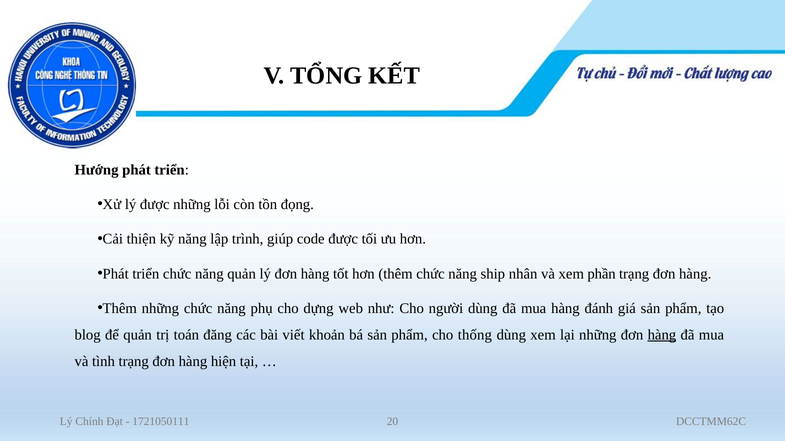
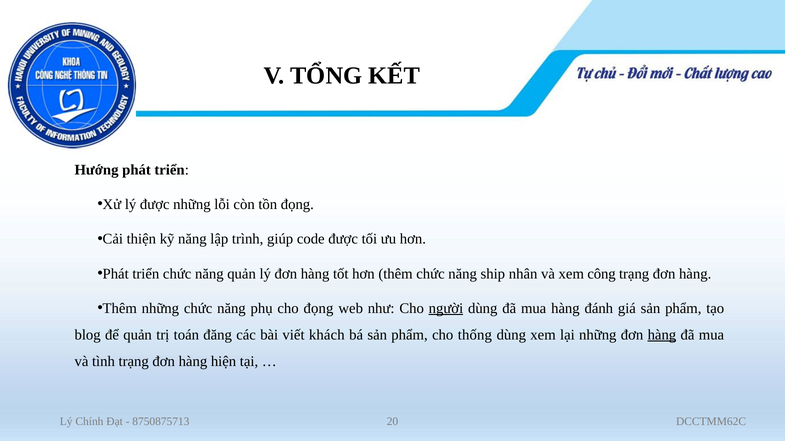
phần: phần -> công
cho dựng: dựng -> đọng
người underline: none -> present
khoản: khoản -> khách
1721050111: 1721050111 -> 8750875713
